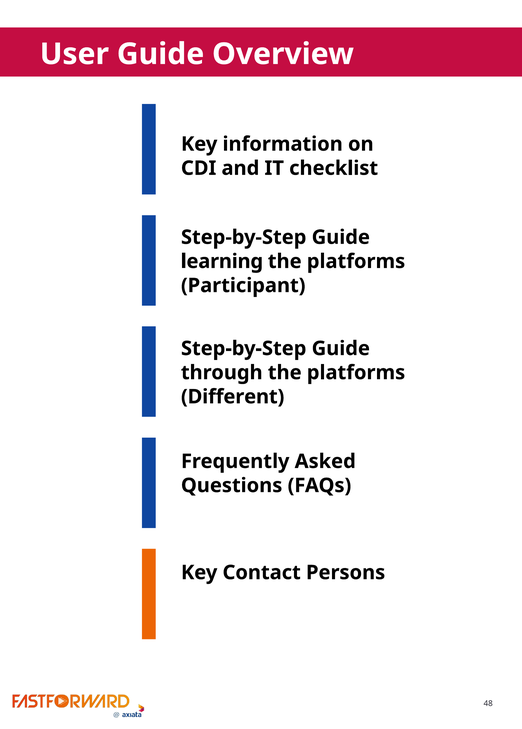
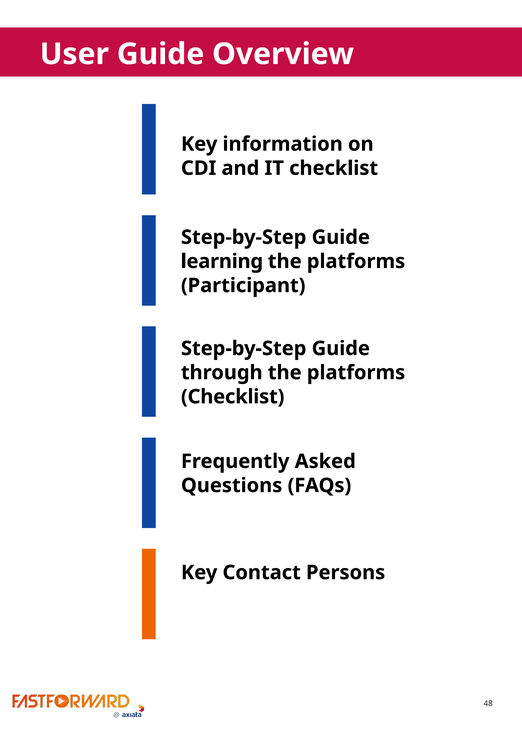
Different at (233, 396): Different -> Checklist
